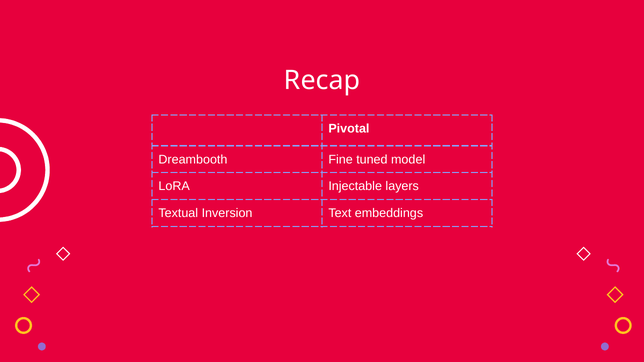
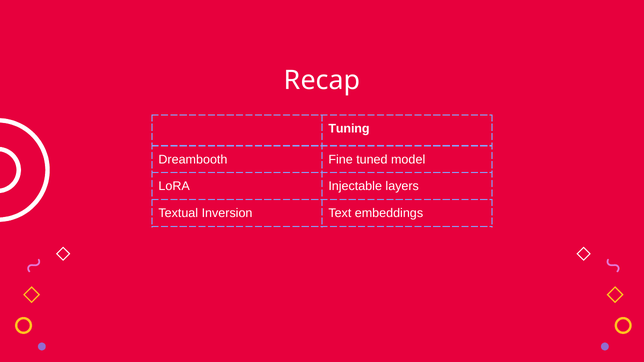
Pivotal: Pivotal -> Tuning
